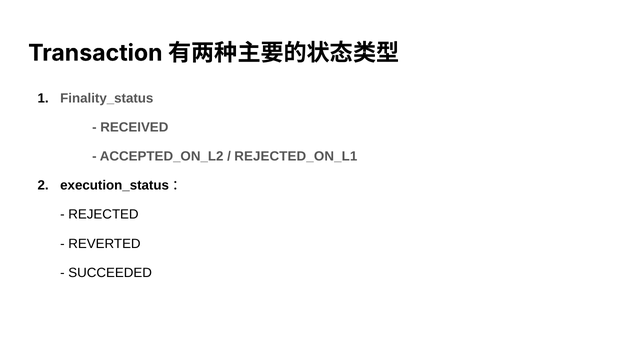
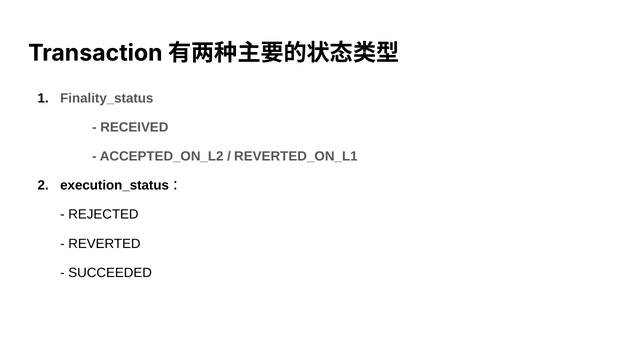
REJECTED_ON_L1: REJECTED_ON_L1 -> REVERTED_ON_L1
